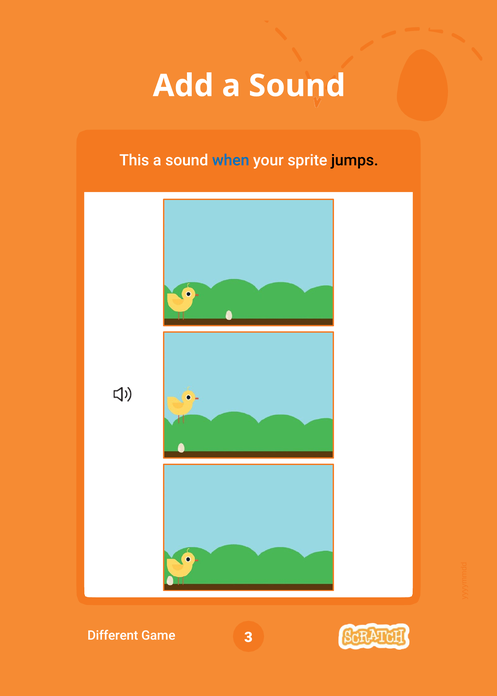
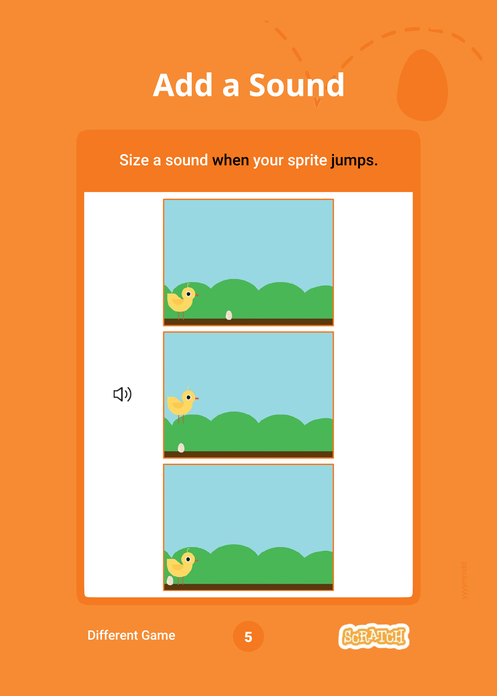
This: This -> Size
when colour: blue -> black
3: 3 -> 5
